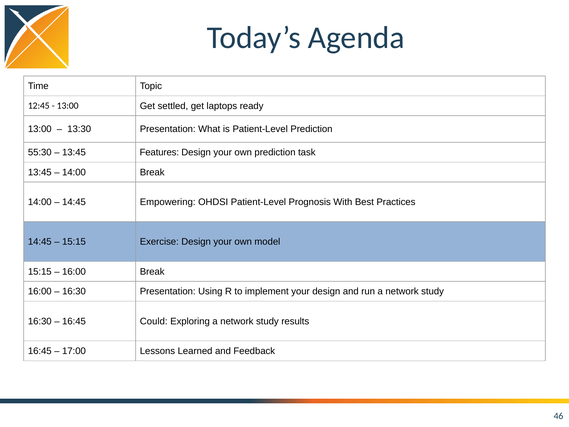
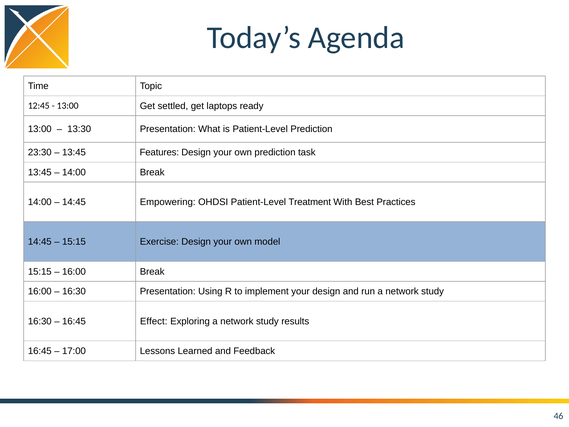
55:30: 55:30 -> 23:30
Prognosis: Prognosis -> Treatment
Could: Could -> Effect
